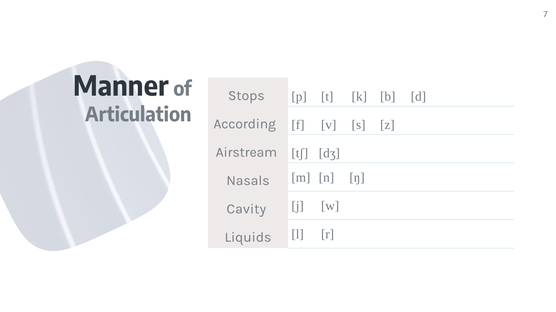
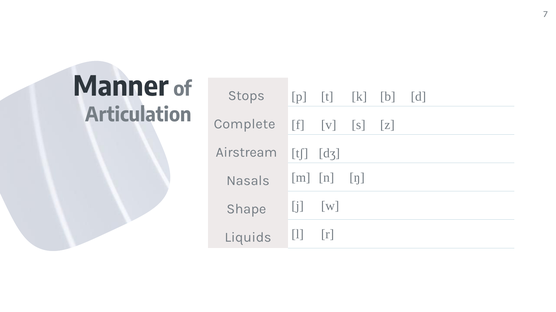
According: According -> Complete
Cavity: Cavity -> Shape
